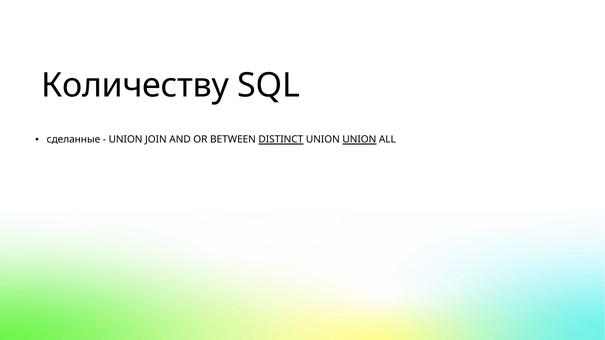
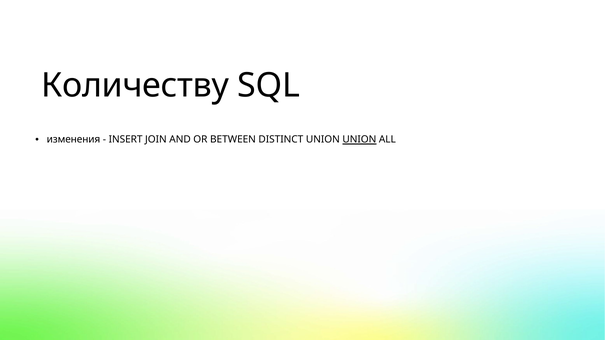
сделанные: сделанные -> изменения
UNION at (126, 140): UNION -> INSERT
DISTINCT underline: present -> none
